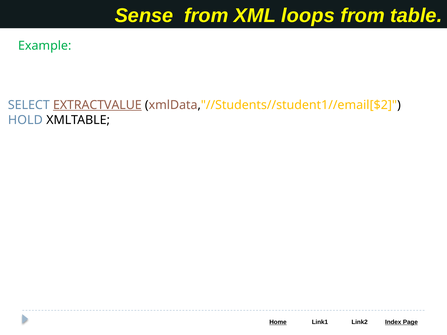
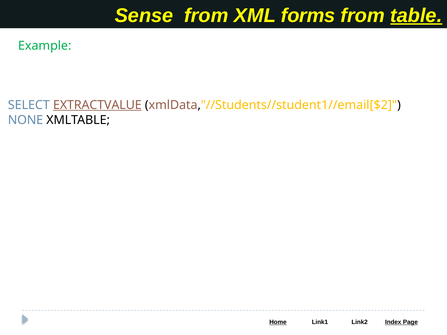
loops: loops -> forms
table underline: none -> present
HOLD: HOLD -> NONE
